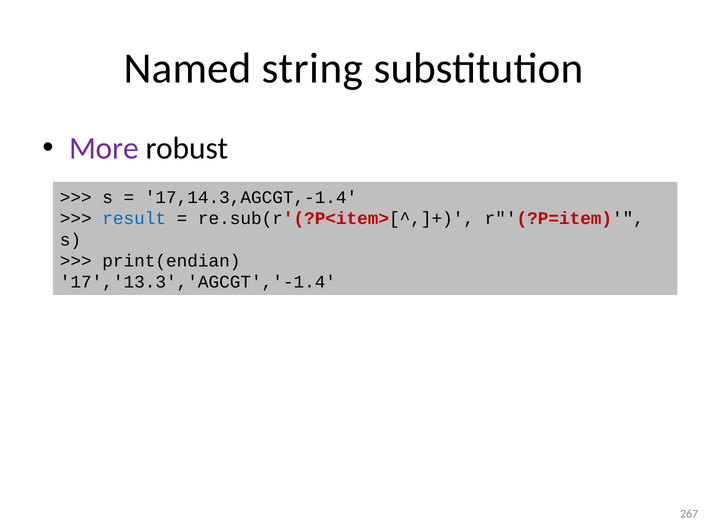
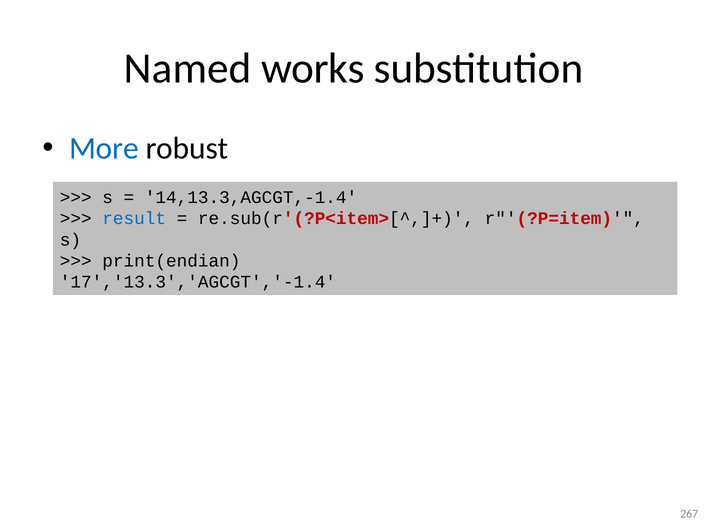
string: string -> works
More colour: purple -> blue
17,14.3,AGCGT,-1.4: 17,14.3,AGCGT,-1.4 -> 14,13.3,AGCGT,-1.4
